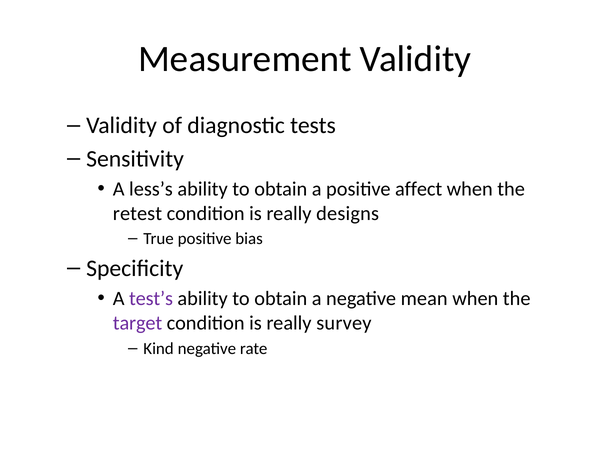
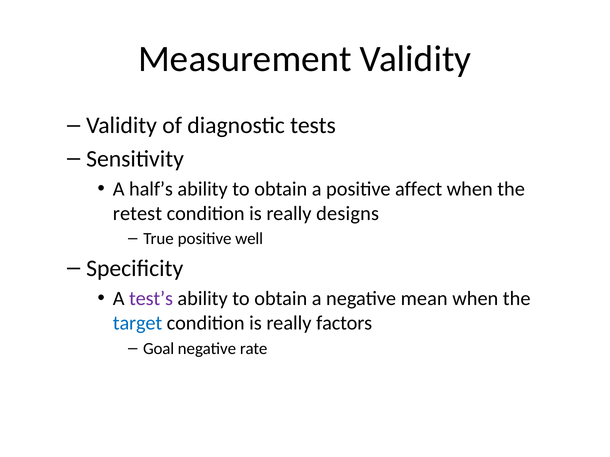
less’s: less’s -> half’s
bias: bias -> well
target colour: purple -> blue
survey: survey -> factors
Kind: Kind -> Goal
